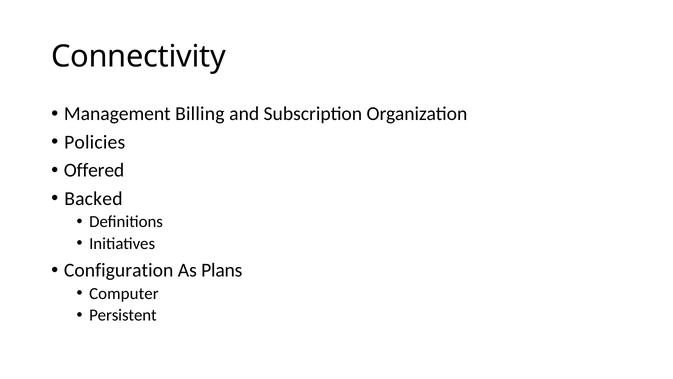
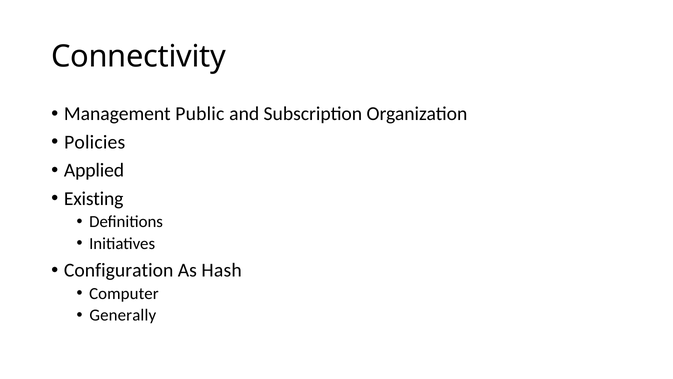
Billing: Billing -> Public
Offered: Offered -> Applied
Backed: Backed -> Existing
Plans: Plans -> Hash
Persistent: Persistent -> Generally
